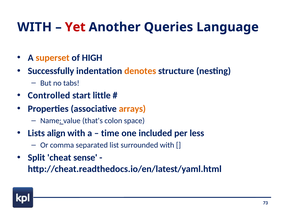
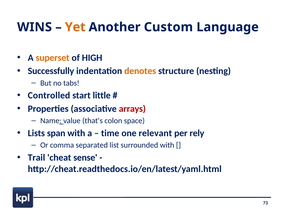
WITH at (35, 27): WITH -> WINS
Yet colour: red -> orange
Queries: Queries -> Custom
arrays colour: orange -> red
align: align -> span
included: included -> relevant
less: less -> rely
Split: Split -> Trail
